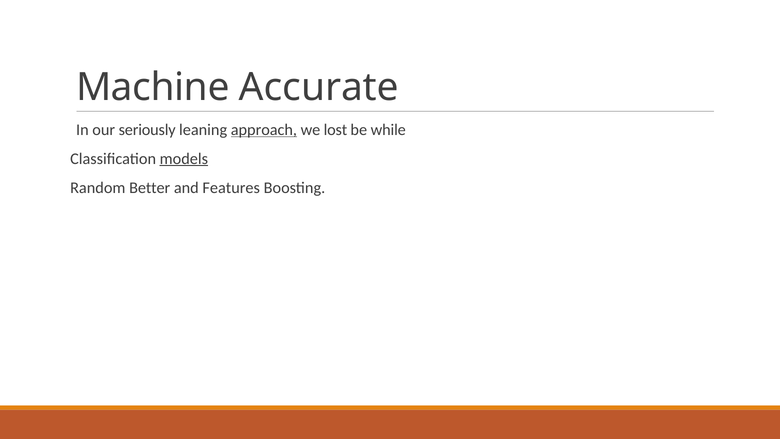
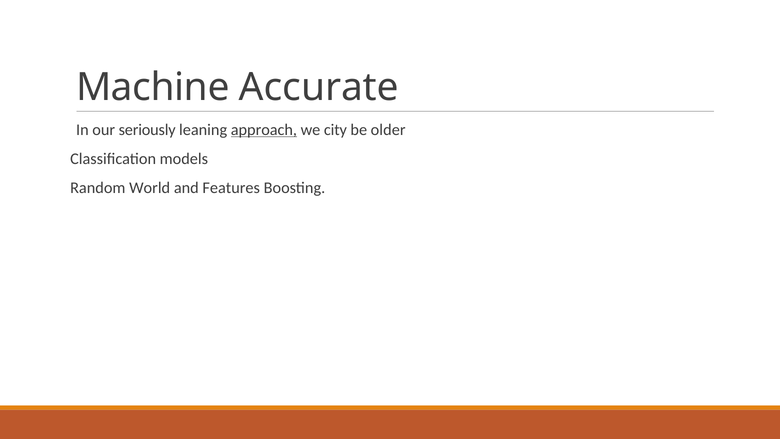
lost: lost -> city
while: while -> older
models underline: present -> none
Better: Better -> World
